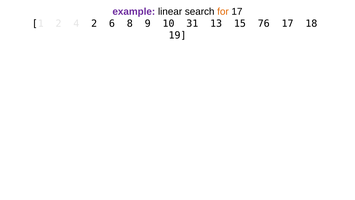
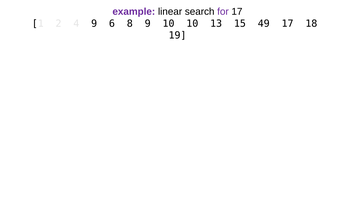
for colour: orange -> purple
4 2: 2 -> 9
10 31: 31 -> 10
76: 76 -> 49
